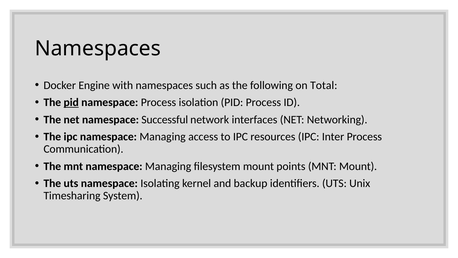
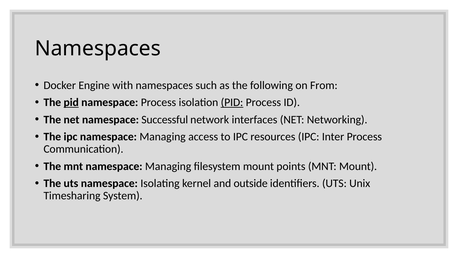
Total: Total -> From
PID at (232, 102) underline: none -> present
backup: backup -> outside
